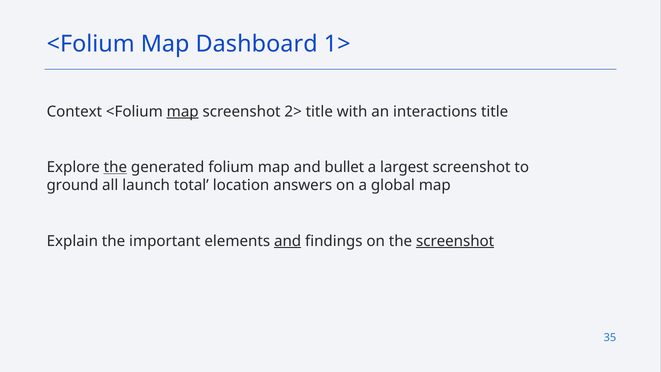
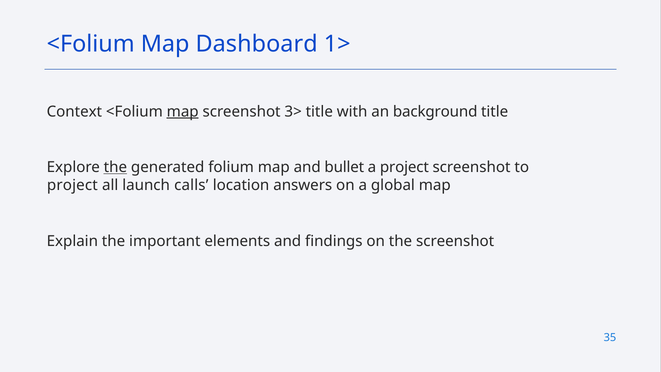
2>: 2> -> 3>
interactions: interactions -> background
a largest: largest -> project
ground at (73, 185): ground -> project
total: total -> calls
and at (288, 241) underline: present -> none
screenshot at (455, 241) underline: present -> none
